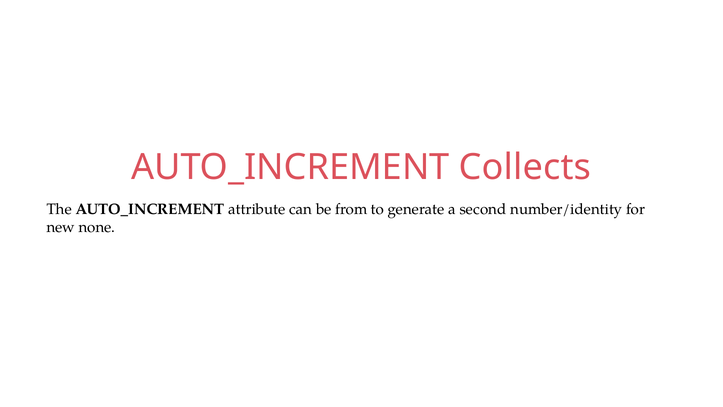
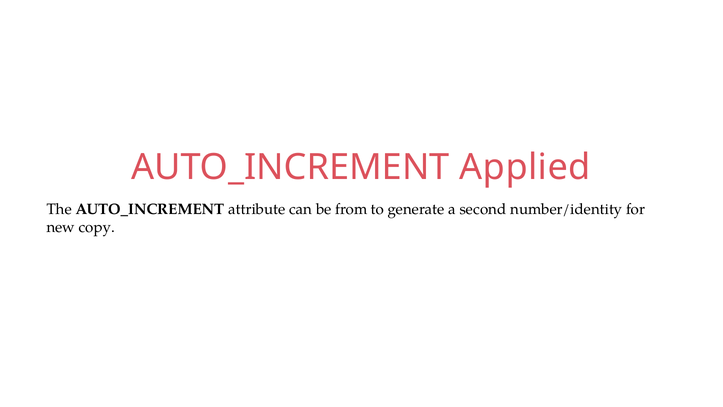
Collects: Collects -> Applied
none: none -> copy
